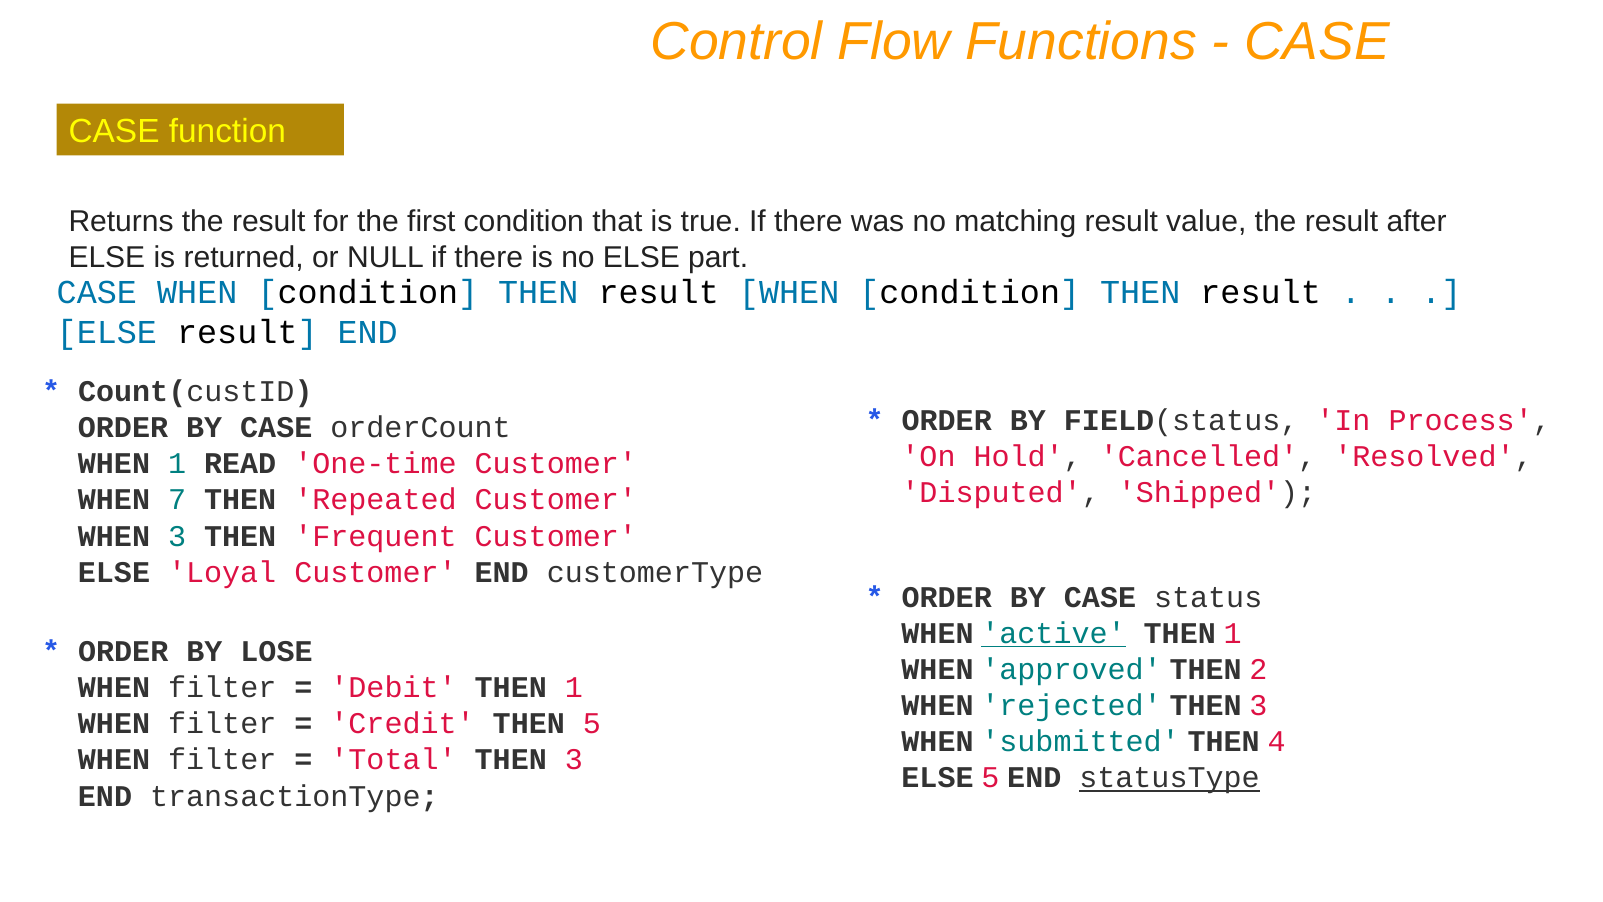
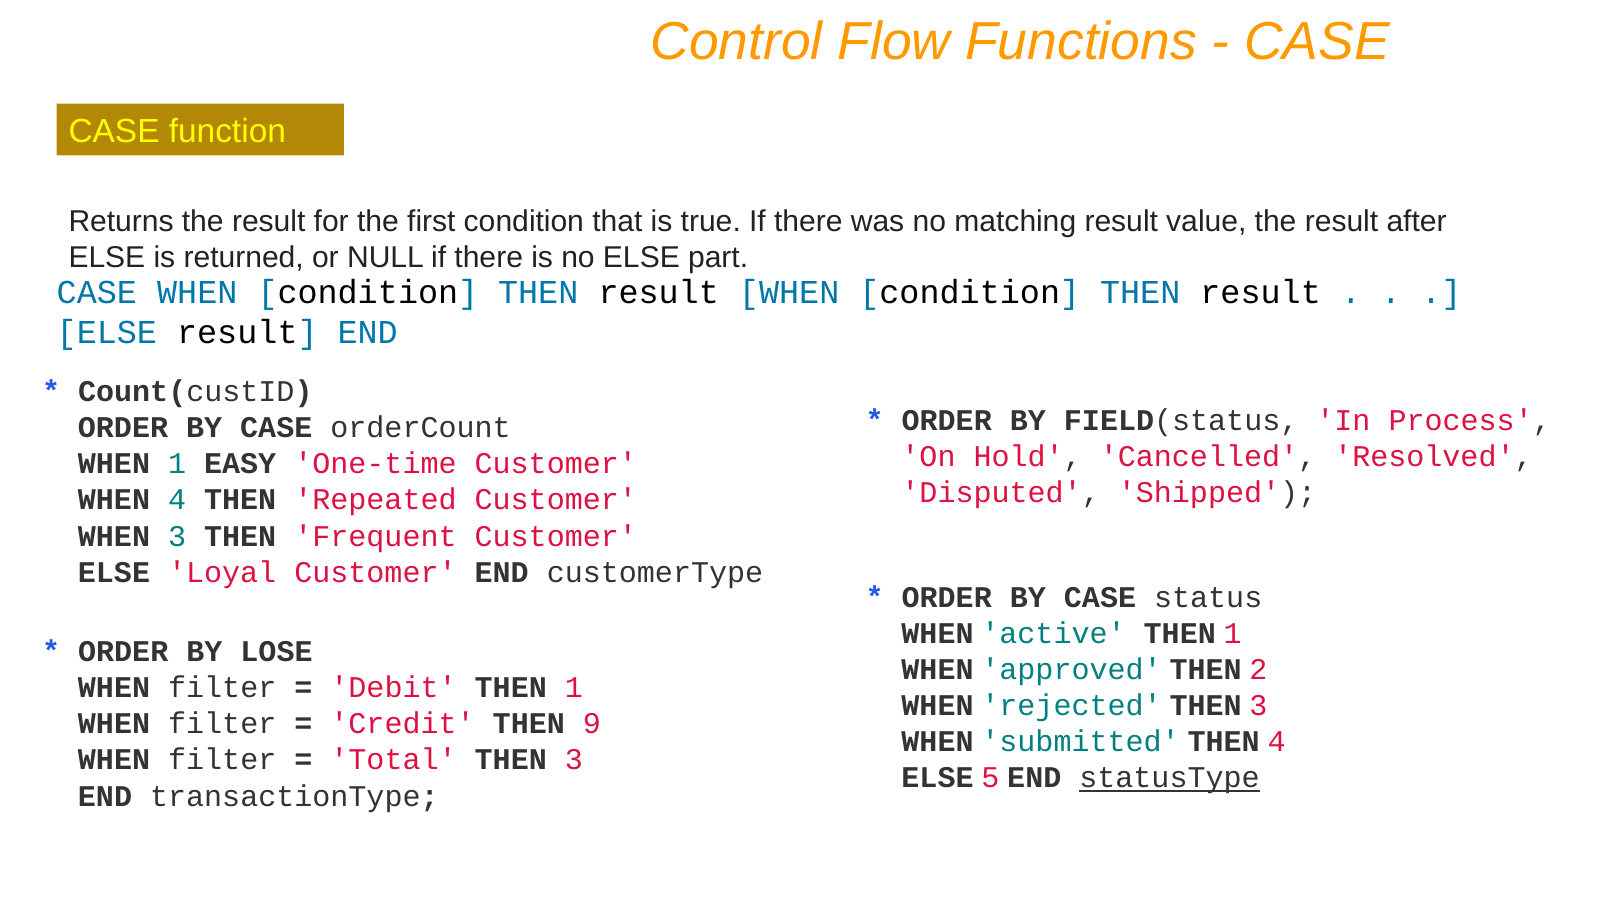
READ: READ -> EASY
WHEN 7: 7 -> 4
active underline: present -> none
THEN 5: 5 -> 9
